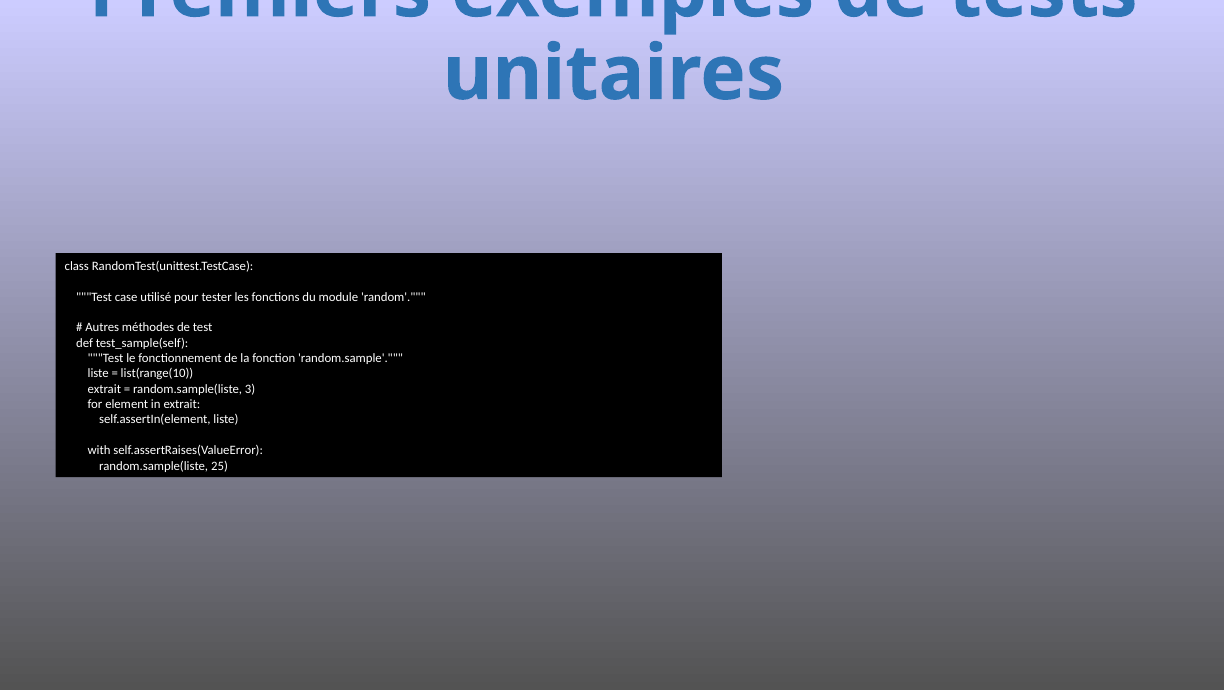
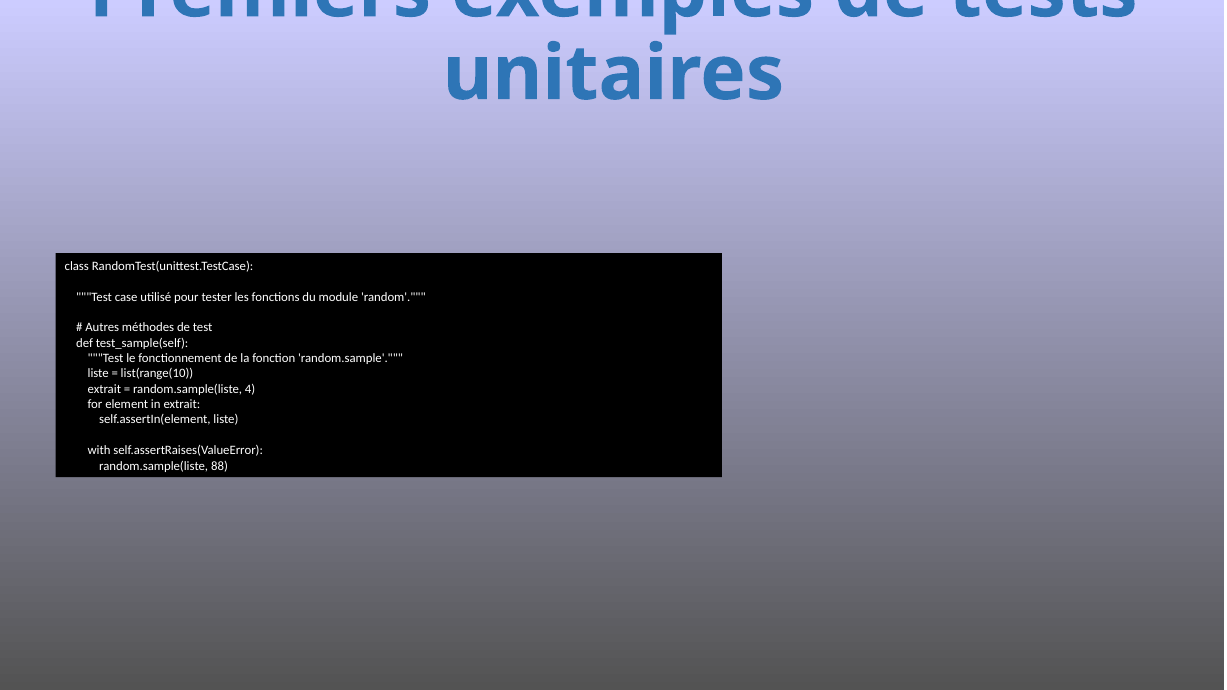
3: 3 -> 4
25: 25 -> 88
